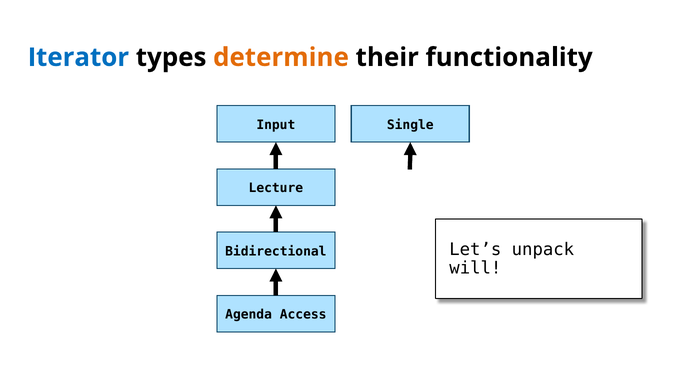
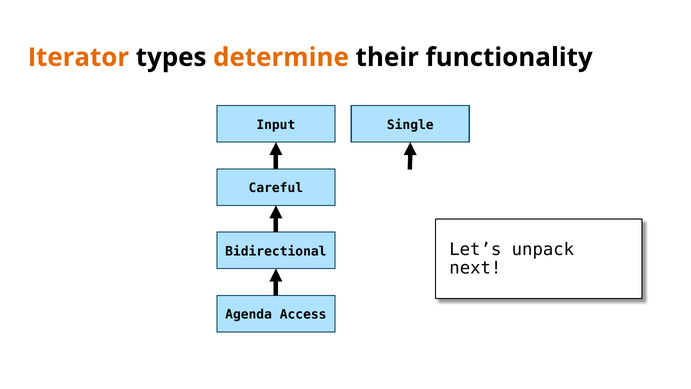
Iterator colour: blue -> orange
Lecture: Lecture -> Careful
will: will -> next
